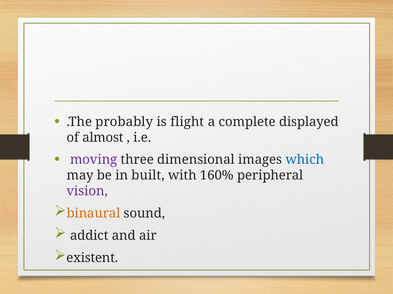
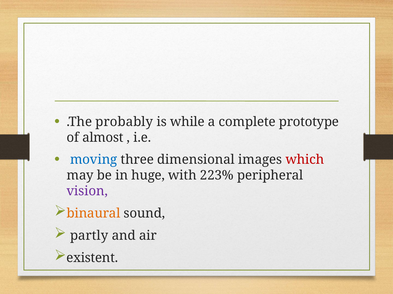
flight: flight -> while
displayed: displayed -> prototype
moving colour: purple -> blue
which colour: blue -> red
built: built -> huge
160%: 160% -> 223%
addict: addict -> partly
